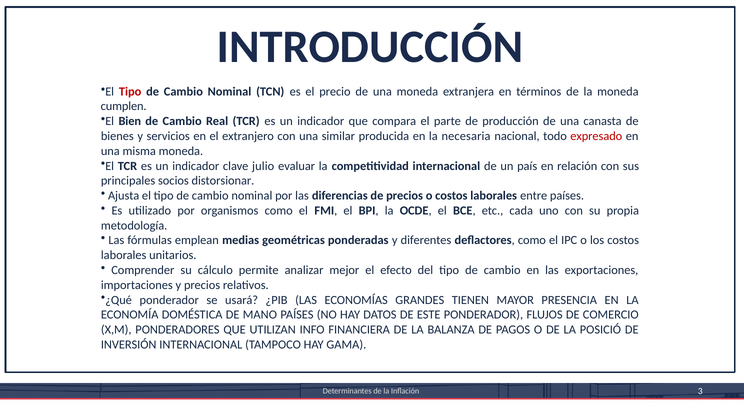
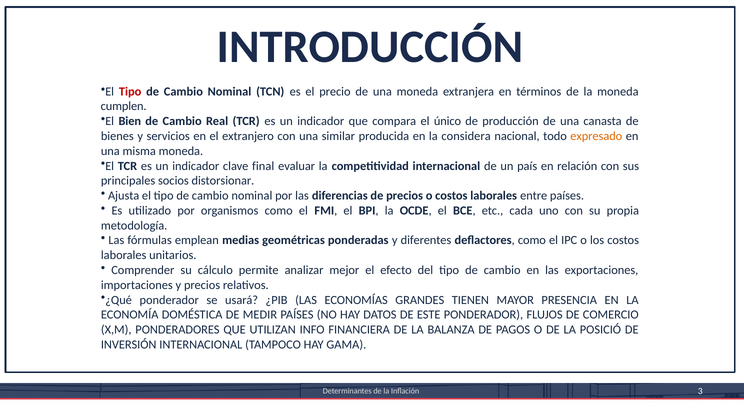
parte: parte -> único
necesaria: necesaria -> considera
expresado colour: red -> orange
julio: julio -> final
MANO: MANO -> MEDIR
